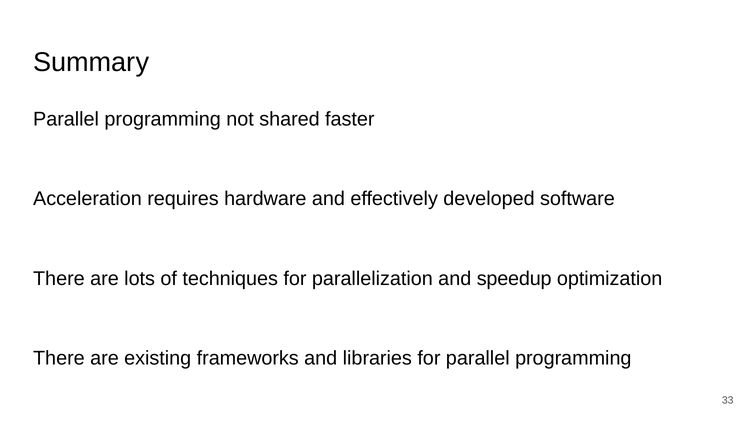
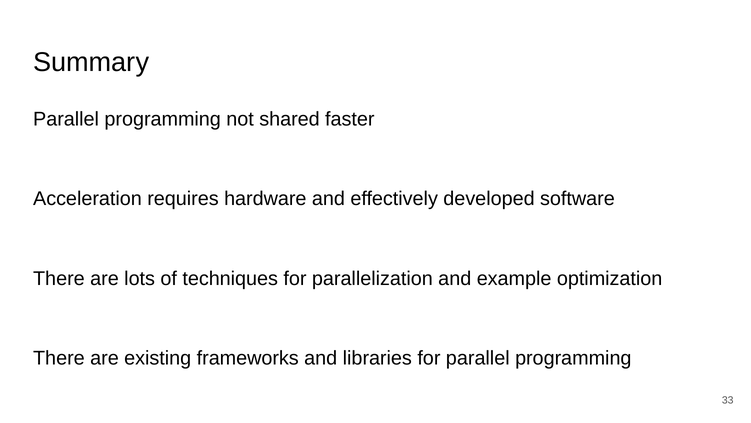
speedup: speedup -> example
